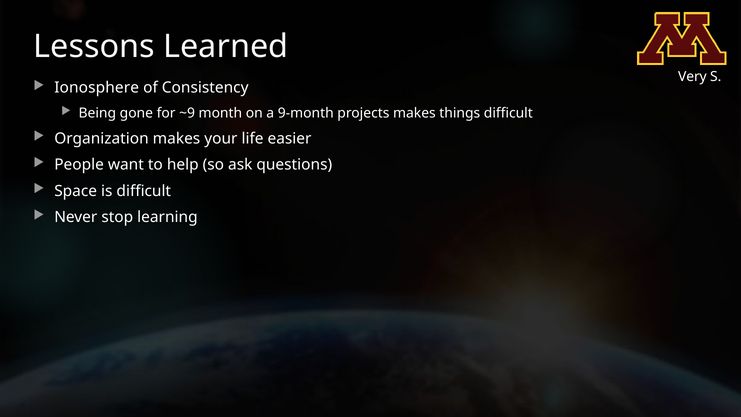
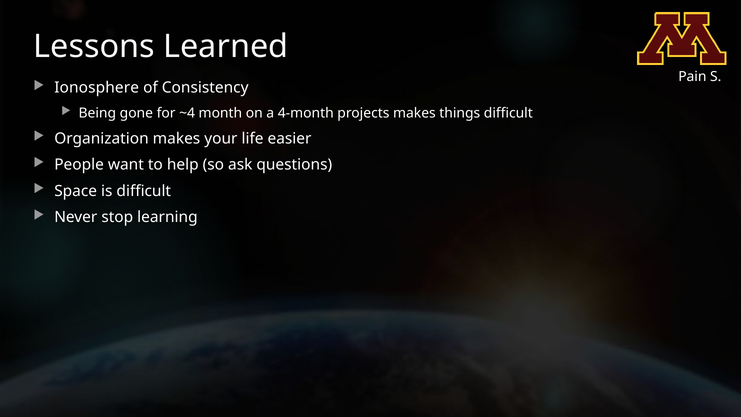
Very: Very -> Pain
~9: ~9 -> ~4
9-month: 9-month -> 4-month
